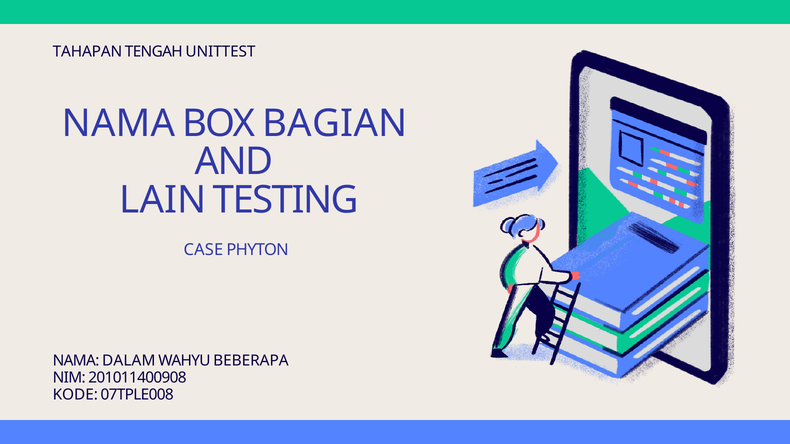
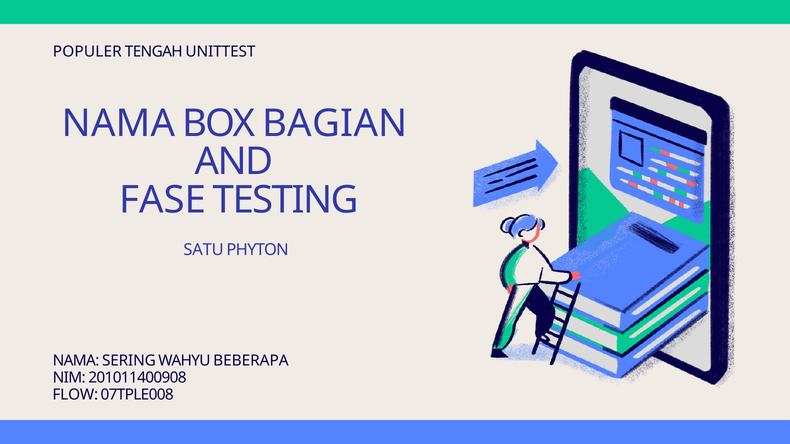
TAHAPAN: TAHAPAN -> POPULER
LAIN: LAIN -> FASE
CASE: CASE -> SATU
DALAM: DALAM -> SERING
KODE: KODE -> FLOW
